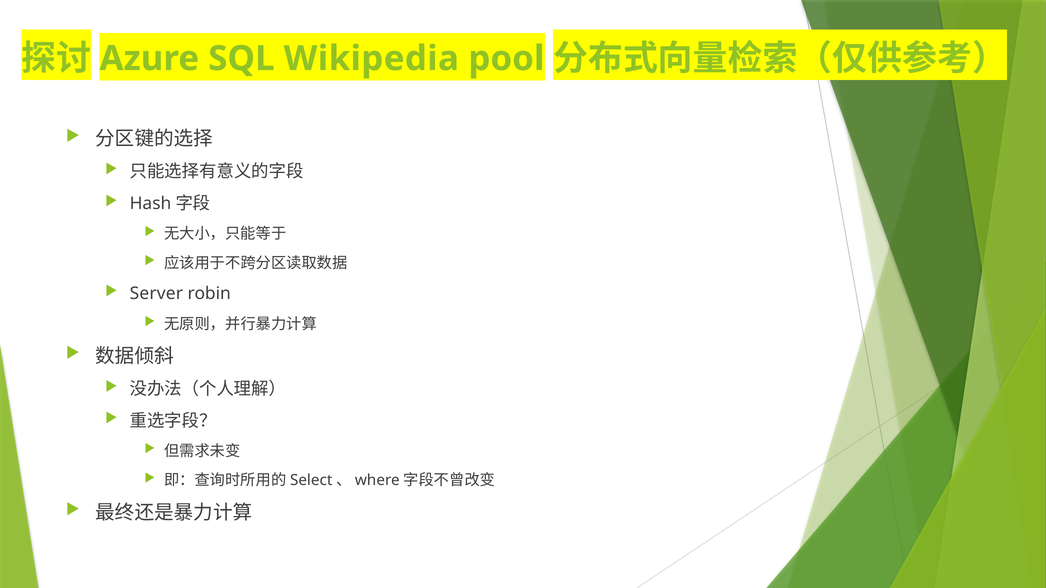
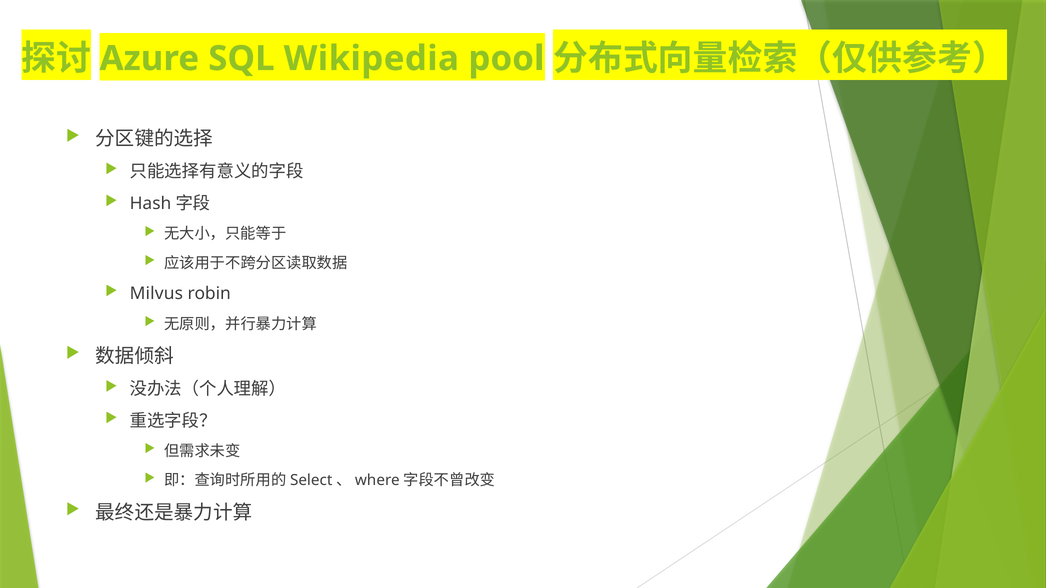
Server: Server -> Milvus
